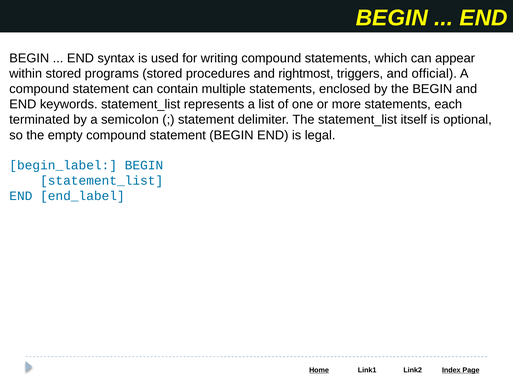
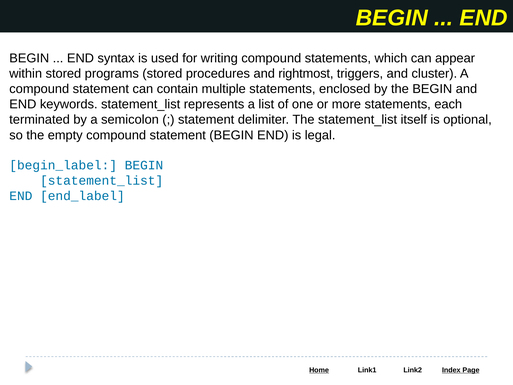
official: official -> cluster
